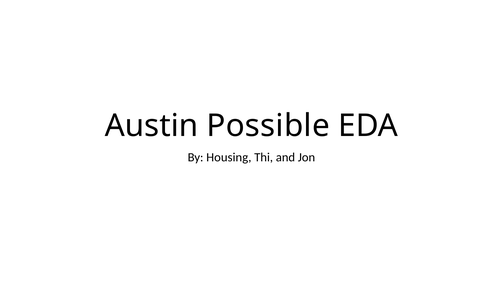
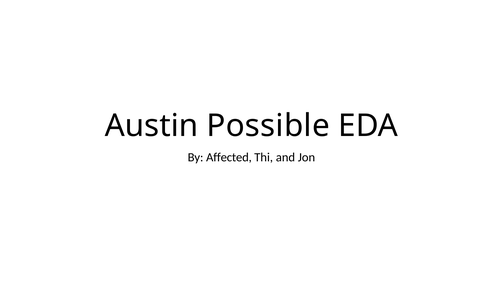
Housing: Housing -> Affected
